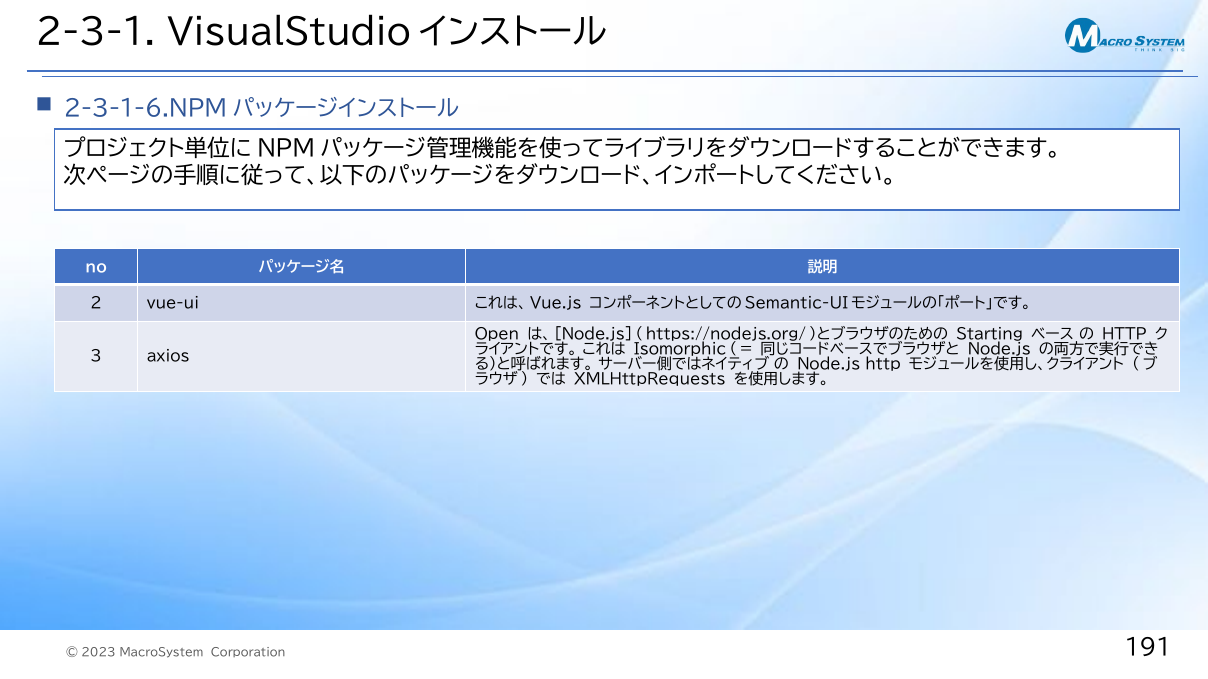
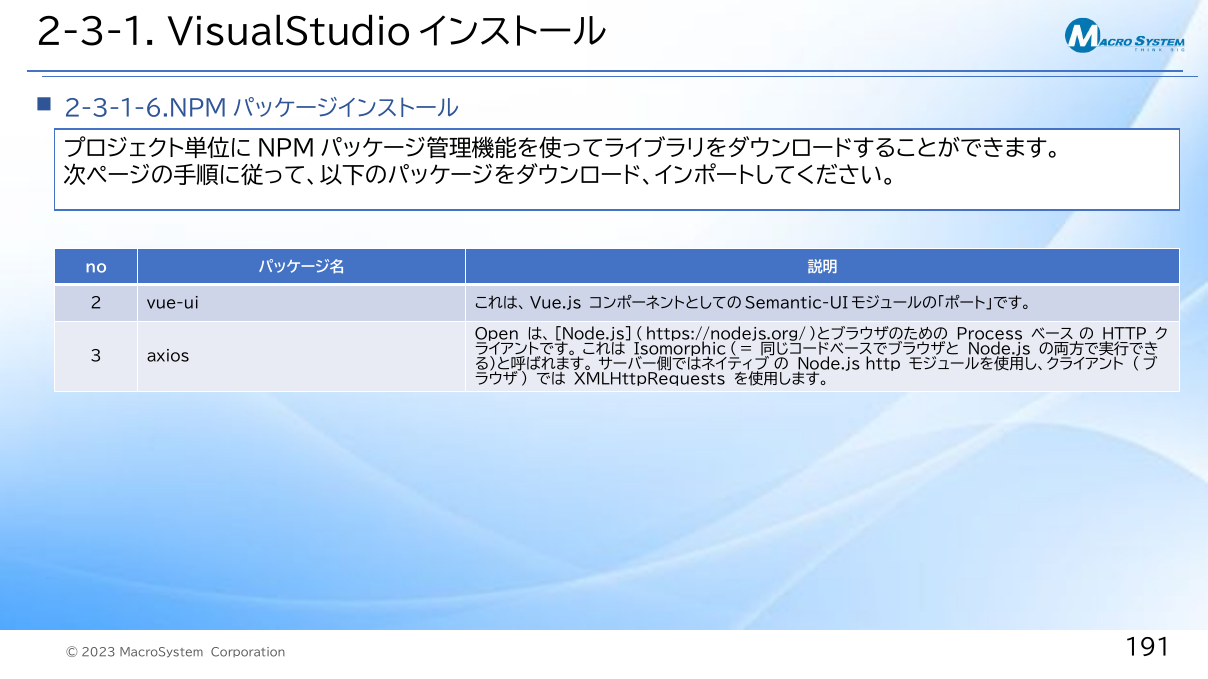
Starting: Starting -> Process
